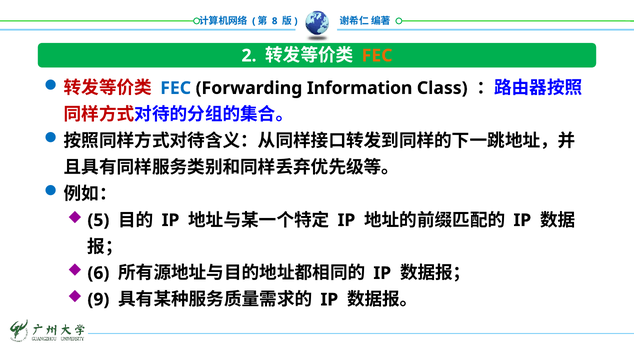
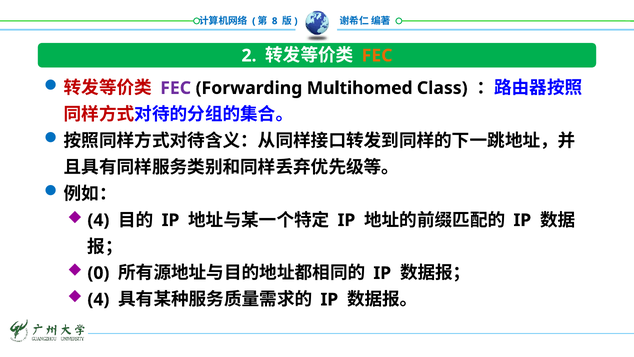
FEC at (176, 88) colour: blue -> purple
Information: Information -> Multihomed
5 at (98, 220): 5 -> 4
6: 6 -> 0
9 at (98, 299): 9 -> 4
